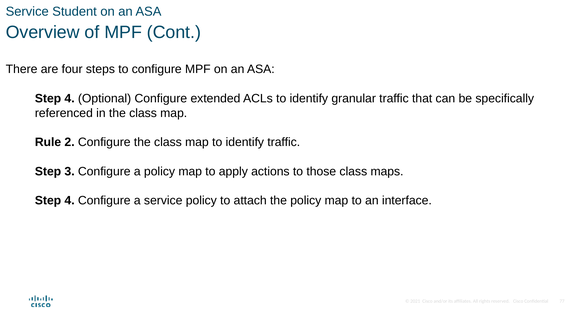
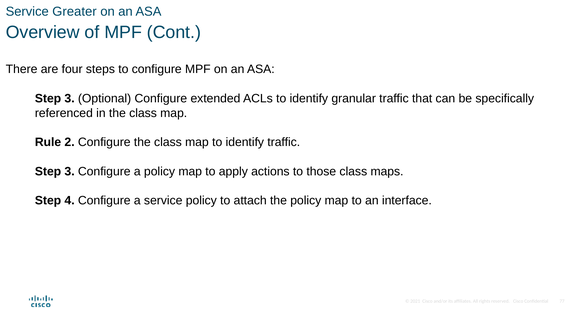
Student: Student -> Greater
4 at (70, 98): 4 -> 3
